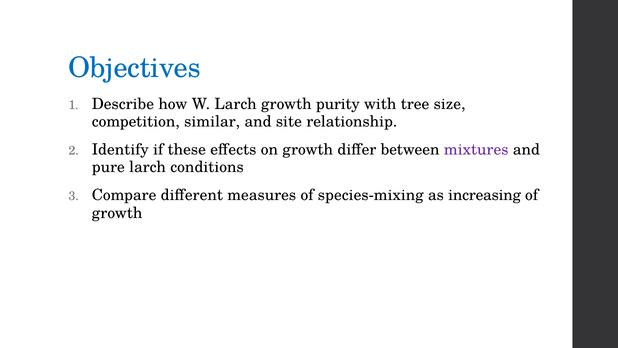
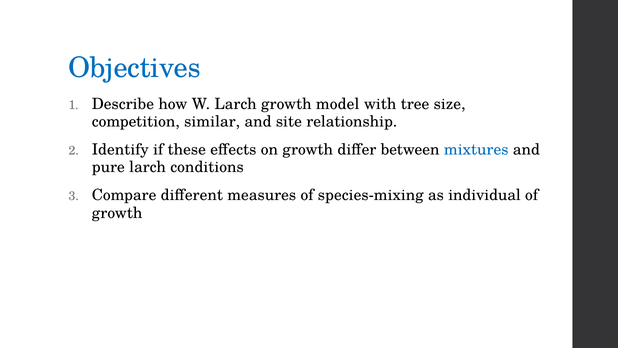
purity: purity -> model
mixtures colour: purple -> blue
increasing: increasing -> individual
